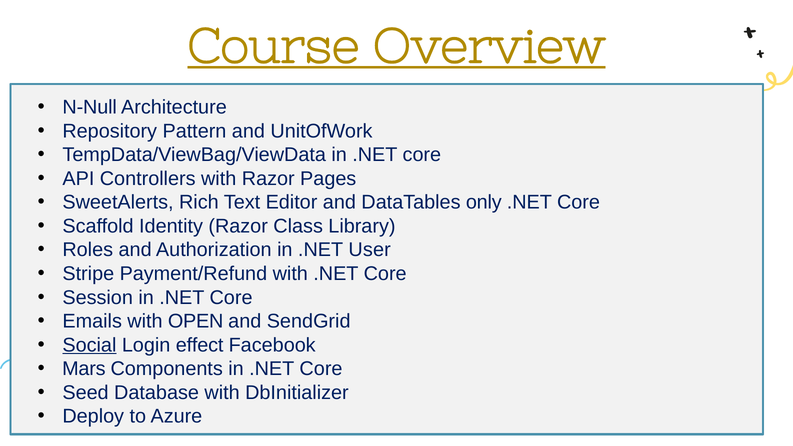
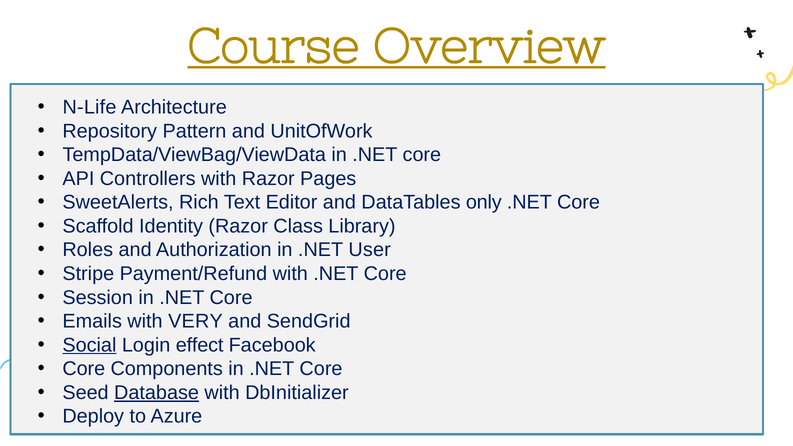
N-Null: N-Null -> N-Life
OPEN: OPEN -> VERY
Mars at (84, 369): Mars -> Core
Database underline: none -> present
